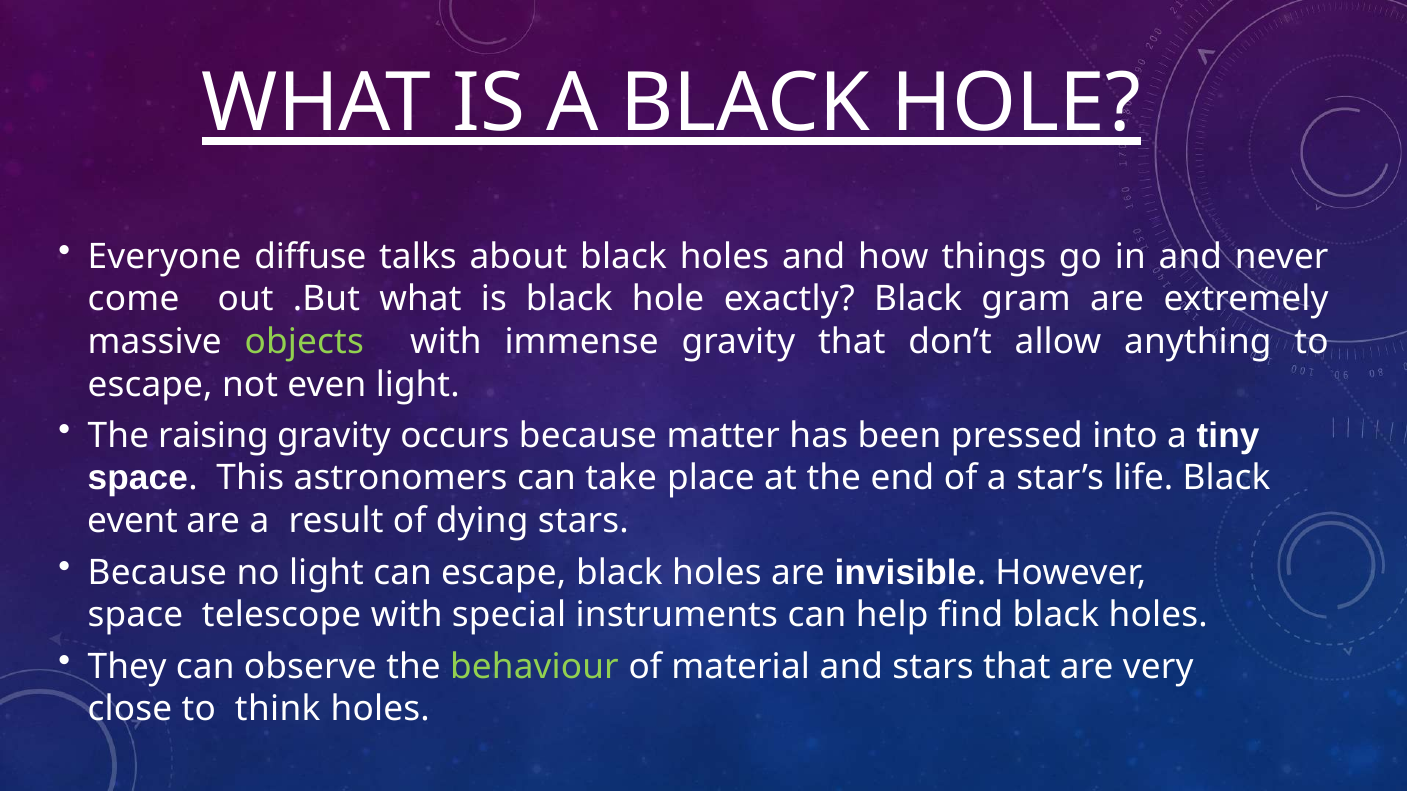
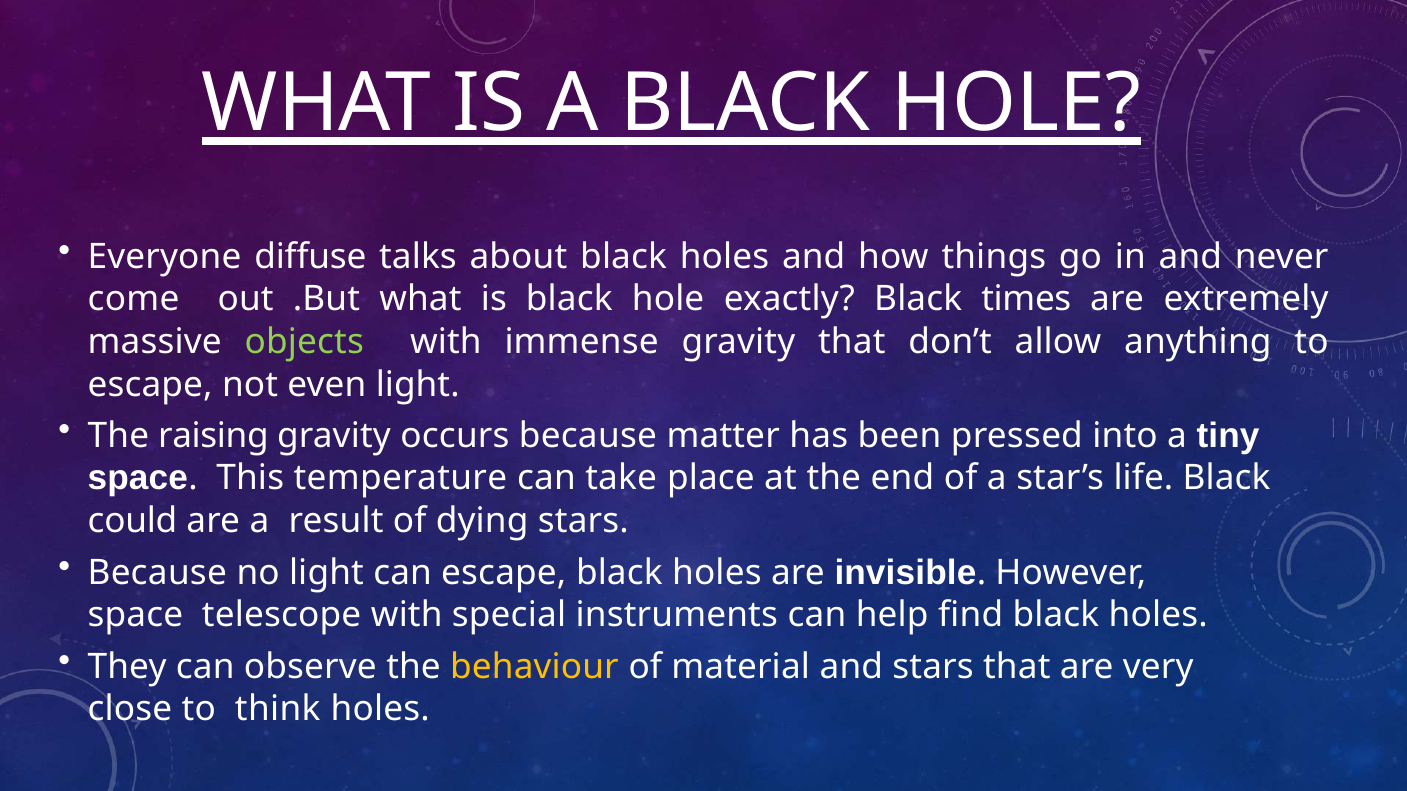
gram: gram -> times
astronomers: astronomers -> temperature
event: event -> could
behaviour colour: light green -> yellow
